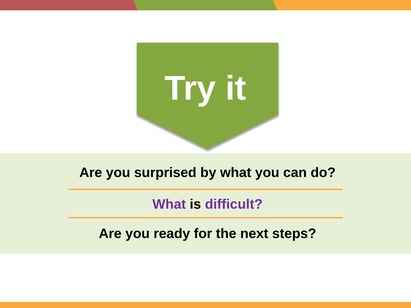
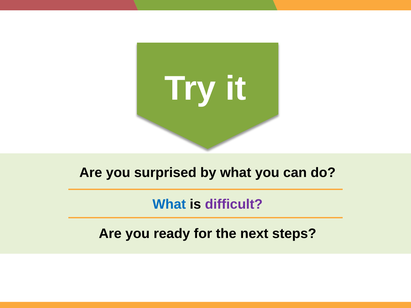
What at (169, 205) colour: purple -> blue
